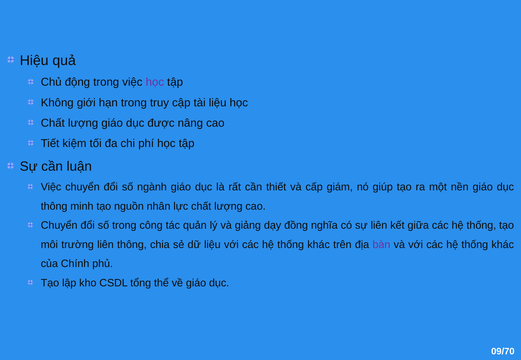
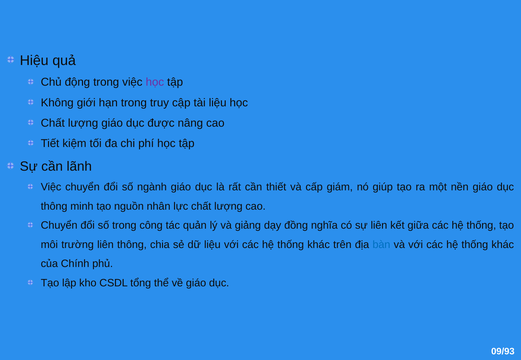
luận: luận -> lãnh
bàn colour: purple -> blue
09/70: 09/70 -> 09/93
